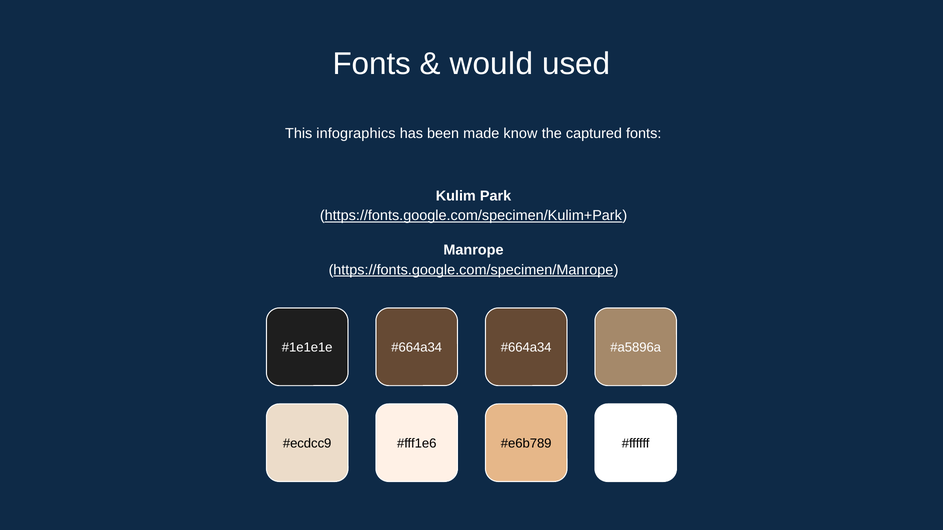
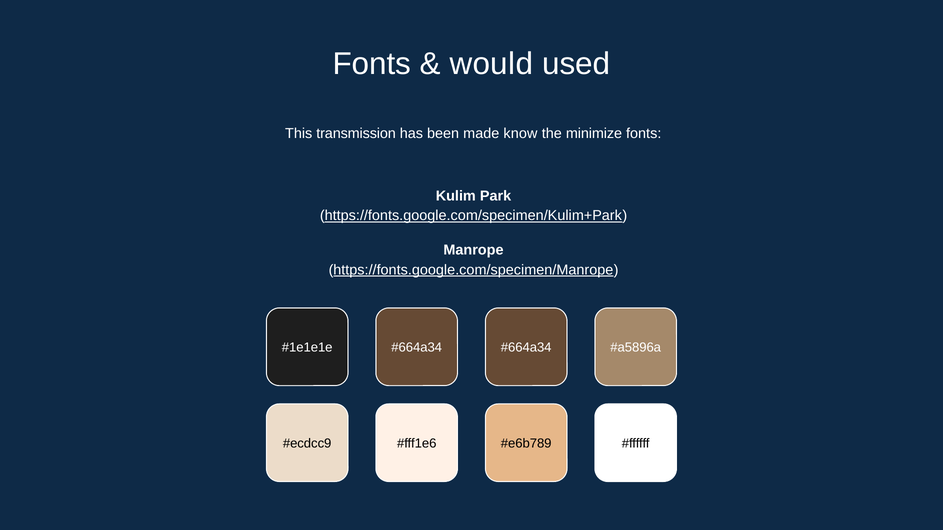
infographics: infographics -> transmission
captured: captured -> minimize
